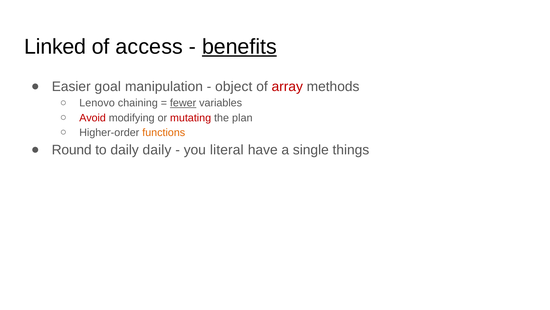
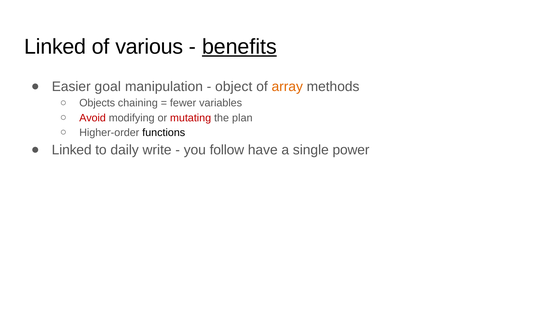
access: access -> various
array colour: red -> orange
Lenovo: Lenovo -> Objects
fewer underline: present -> none
functions colour: orange -> black
Round at (72, 150): Round -> Linked
daily daily: daily -> write
literal: literal -> follow
things: things -> power
